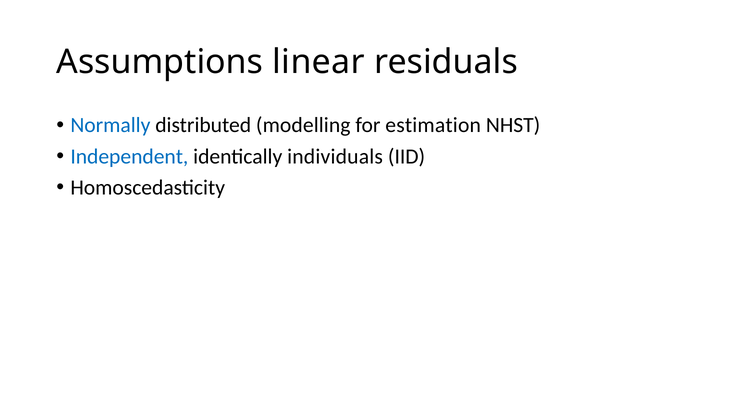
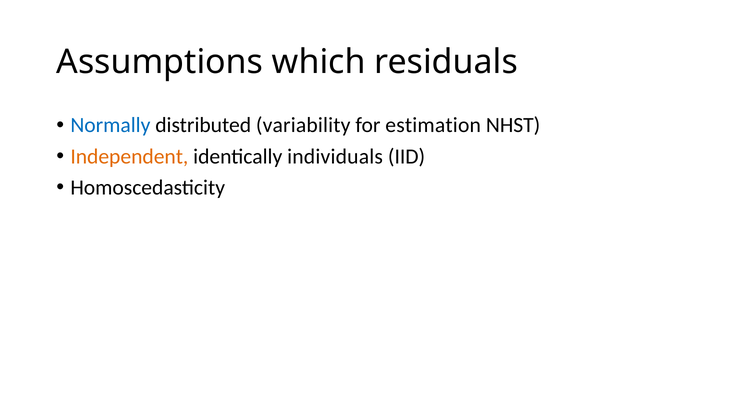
linear: linear -> which
modelling: modelling -> variability
Independent colour: blue -> orange
